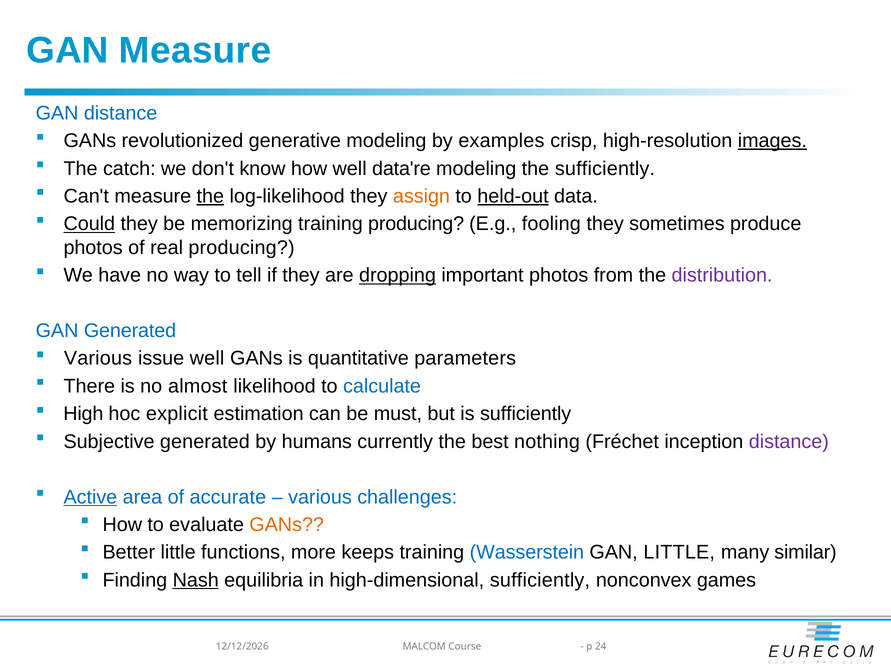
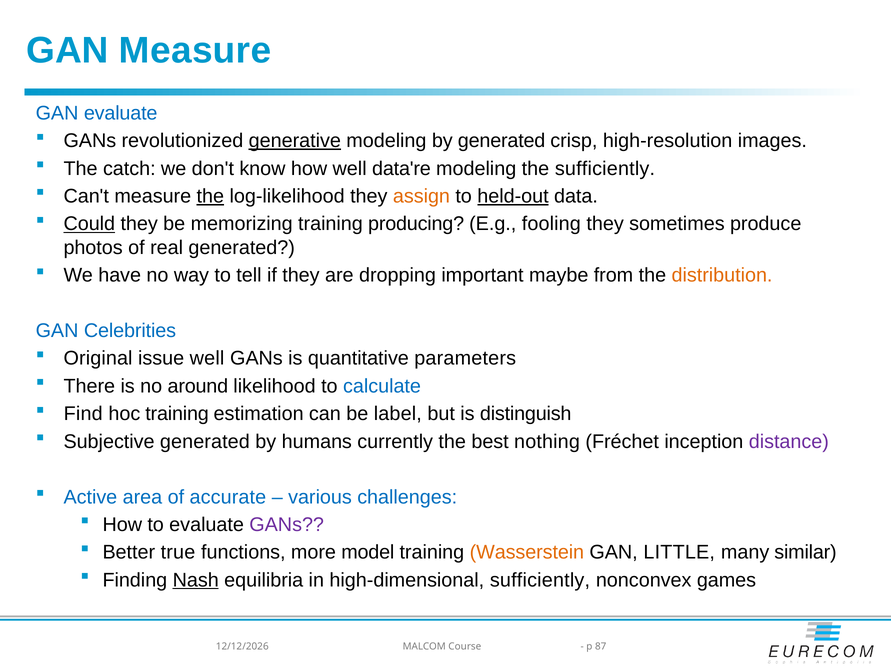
GAN distance: distance -> evaluate
generative underline: none -> present
by examples: examples -> generated
images underline: present -> none
real producing: producing -> generated
dropping underline: present -> none
important photos: photos -> maybe
distribution colour: purple -> orange
GAN Generated: Generated -> Celebrities
Various at (98, 359): Various -> Original
almost: almost -> around
High: High -> Find
hoc explicit: explicit -> training
must: must -> label
is sufficiently: sufficiently -> distinguish
Active underline: present -> none
GANs at (287, 525) colour: orange -> purple
Better little: little -> true
keeps: keeps -> model
Wasserstein colour: blue -> orange
24: 24 -> 87
